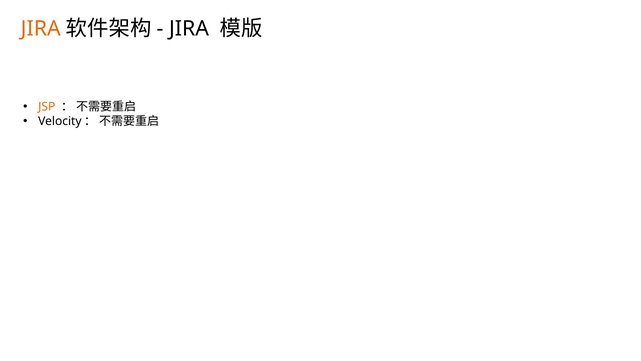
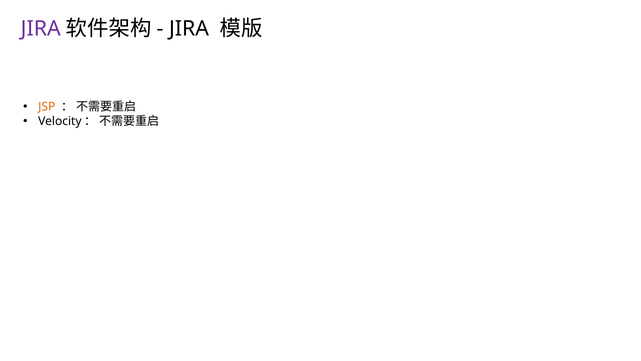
JIRA at (41, 29) colour: orange -> purple
